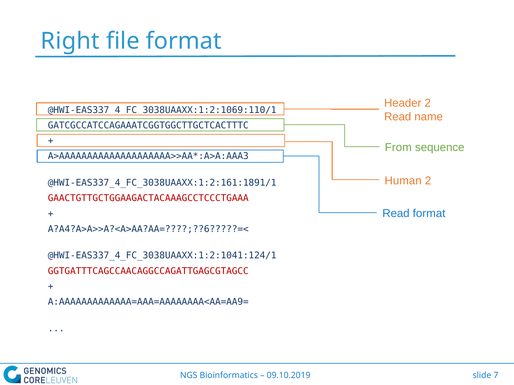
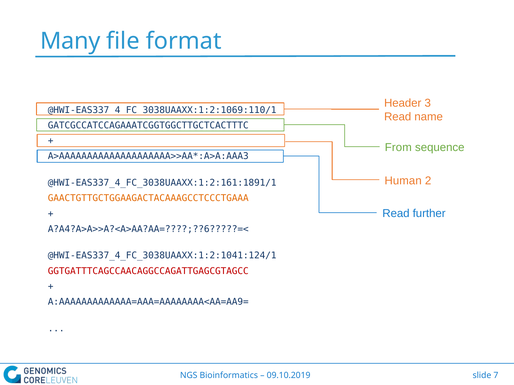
Right: Right -> Many
Header 2: 2 -> 3
GAACTGTTGCTGGAAGACTACAAAGCCTCCCTGAAA colour: red -> orange
Read format: format -> further
